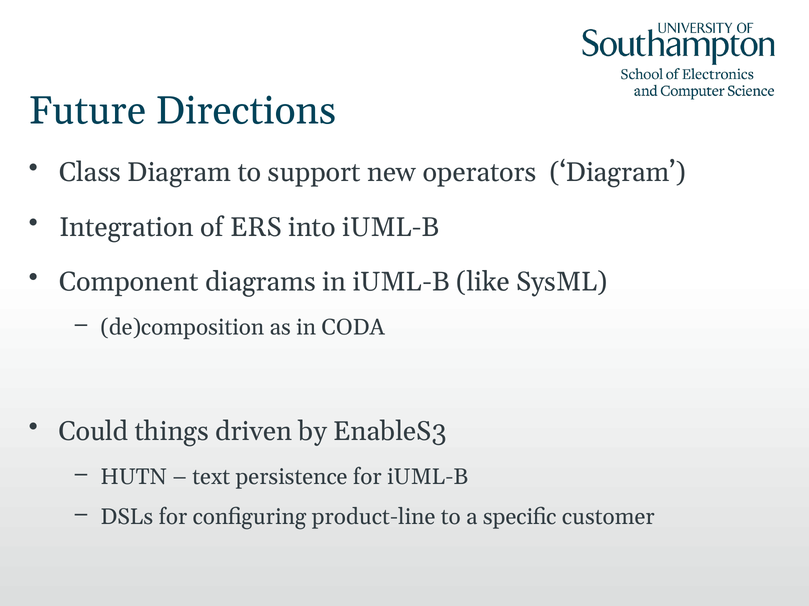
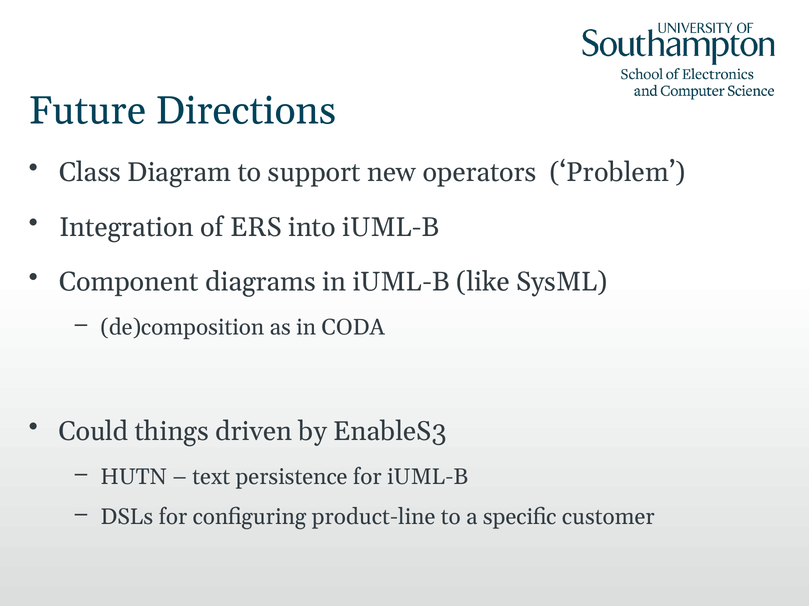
operators Diagram: Diagram -> Problem
